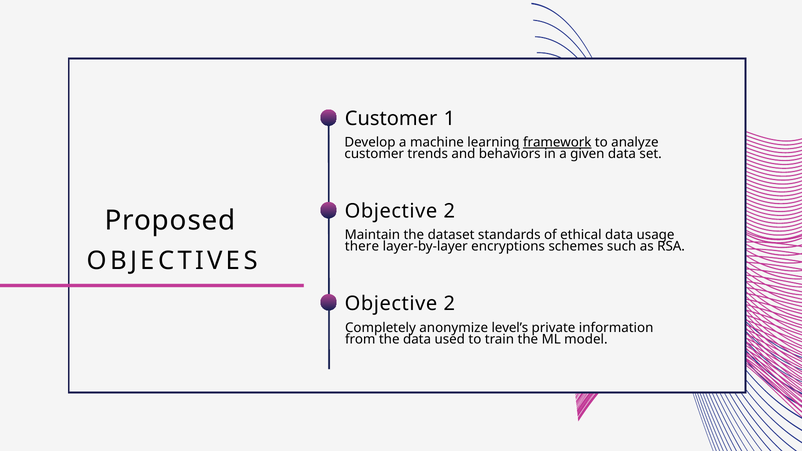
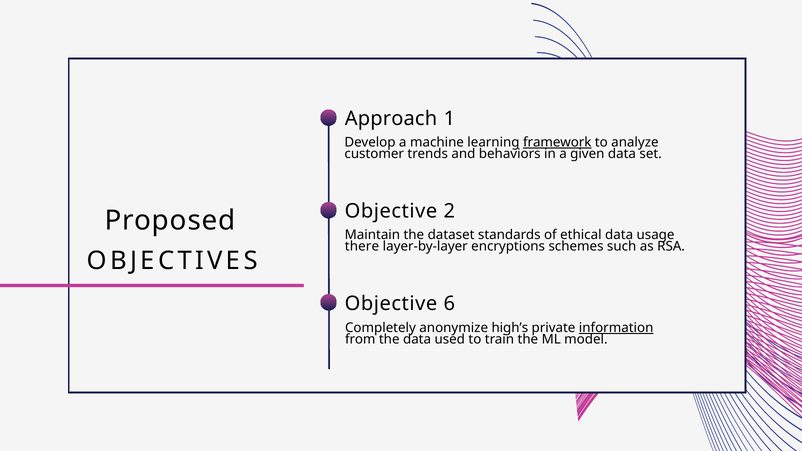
Customer at (391, 119): Customer -> Approach
2 at (449, 304): 2 -> 6
level’s: level’s -> high’s
information underline: none -> present
